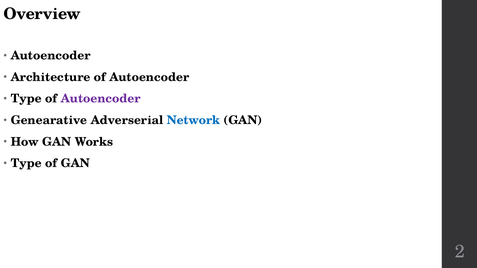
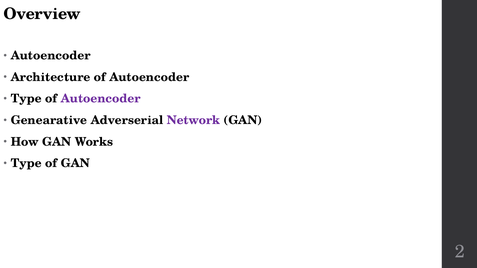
Network colour: blue -> purple
